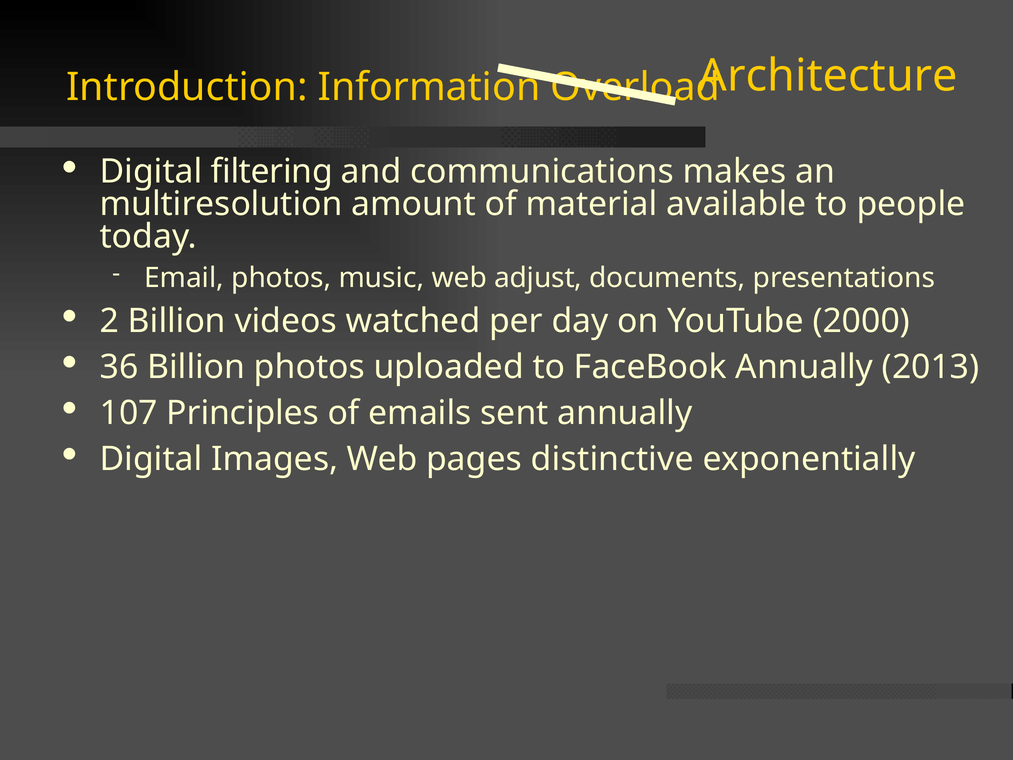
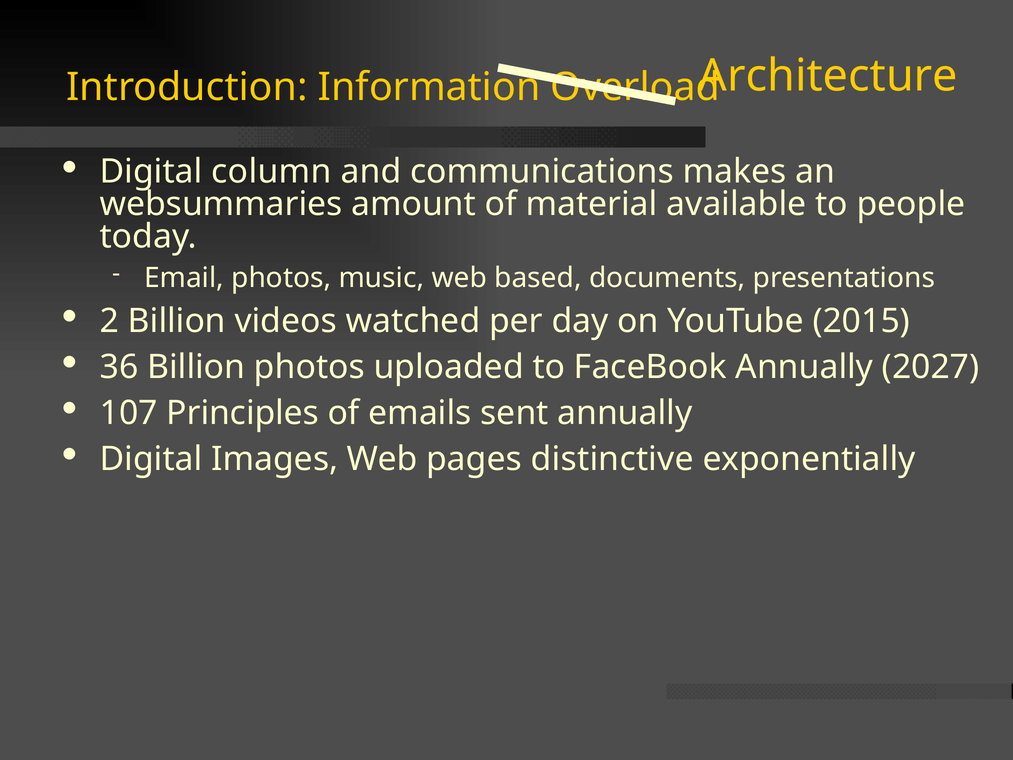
filtering: filtering -> column
multiresolution: multiresolution -> websummaries
adjust: adjust -> based
2000: 2000 -> 2015
2013: 2013 -> 2027
